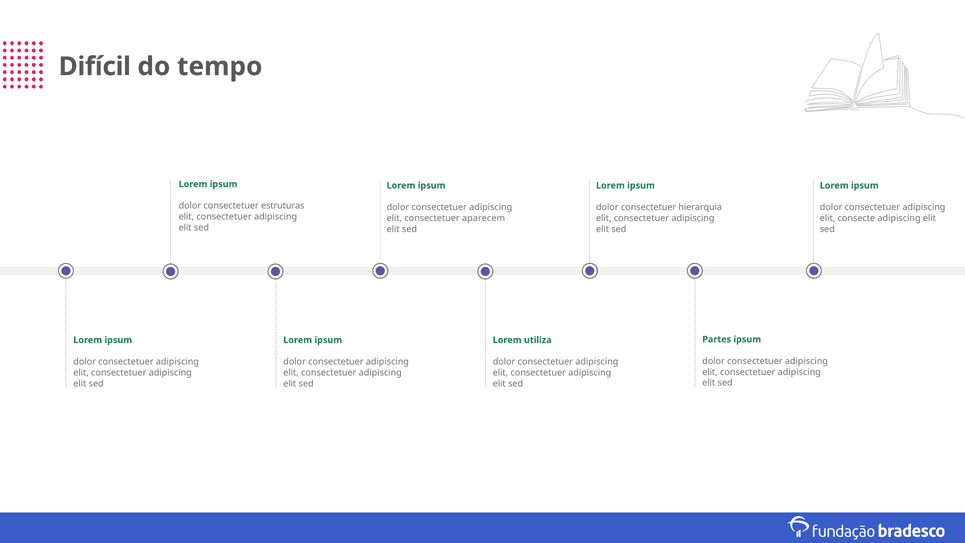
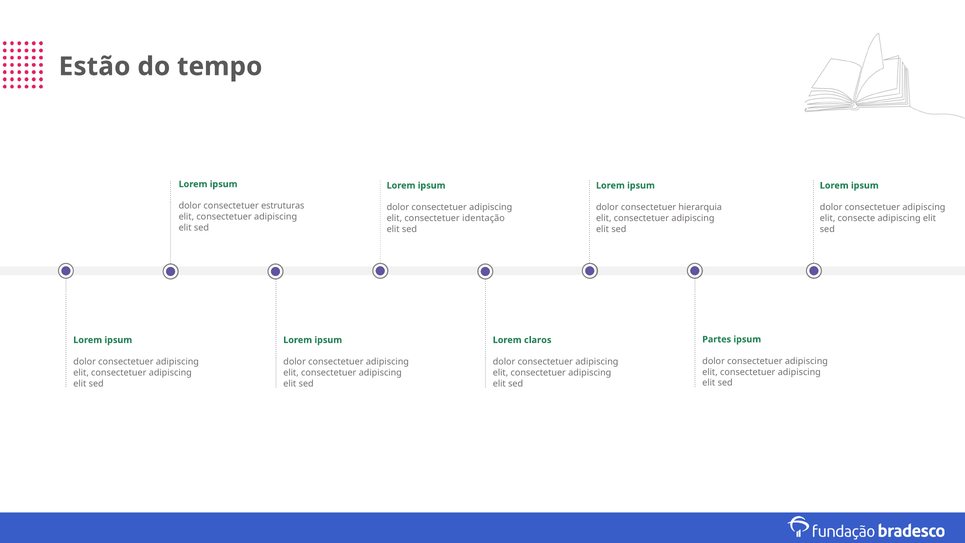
Difícil: Difícil -> Estão
aparecem: aparecem -> identação
utiliza: utiliza -> claros
